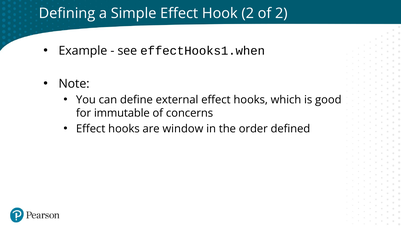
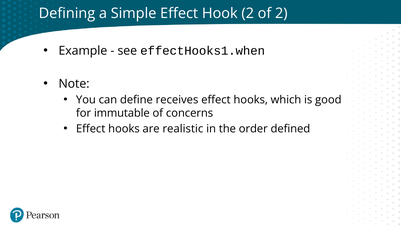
external: external -> receives
window: window -> realistic
